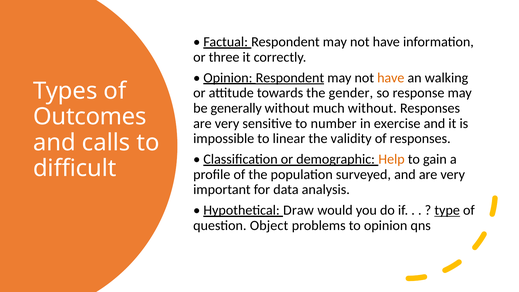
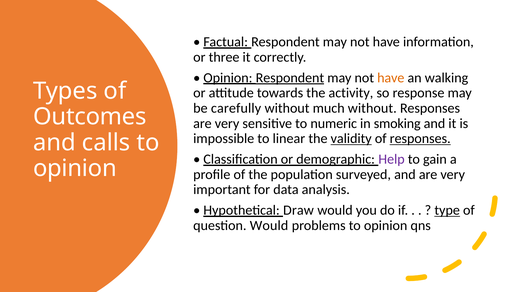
gender: gender -> activity
generally: generally -> carefully
number: number -> numeric
exercise: exercise -> smoking
validity underline: none -> present
responses at (420, 139) underline: none -> present
Help colour: orange -> purple
difficult at (75, 168): difficult -> opinion
question Object: Object -> Would
